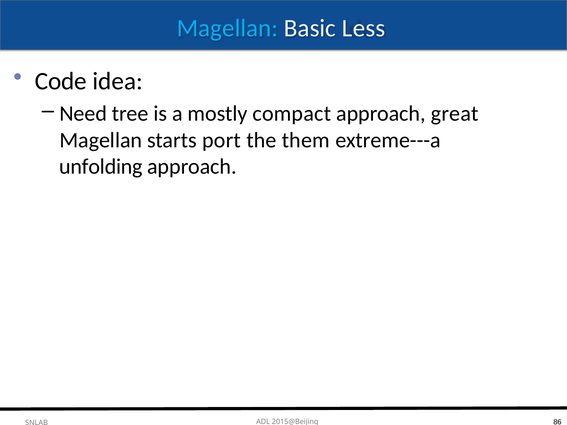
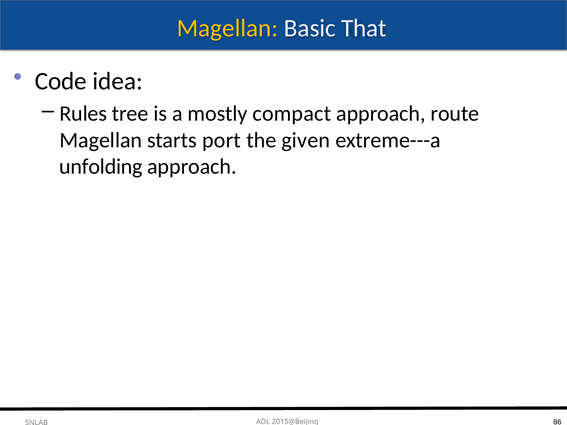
Magellan at (227, 28) colour: light blue -> yellow
Less: Less -> That
Need: Need -> Rules
great: great -> route
them: them -> given
